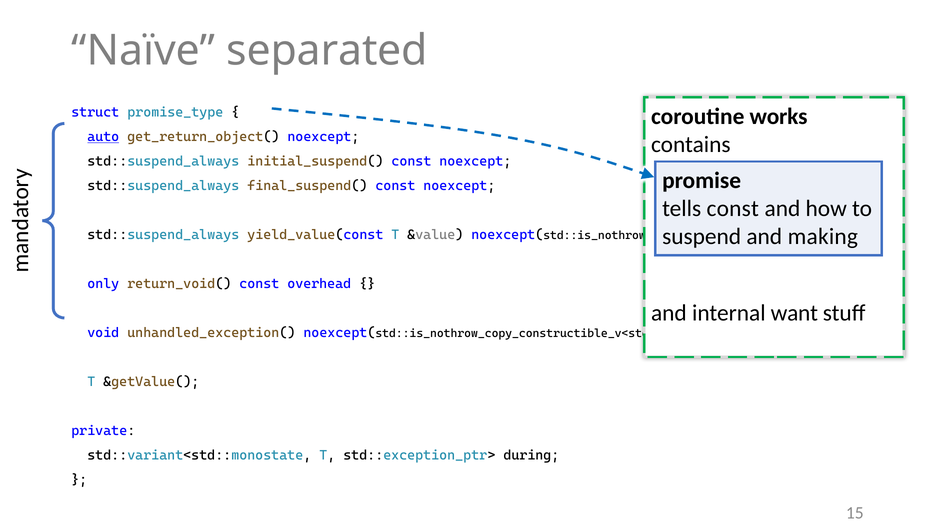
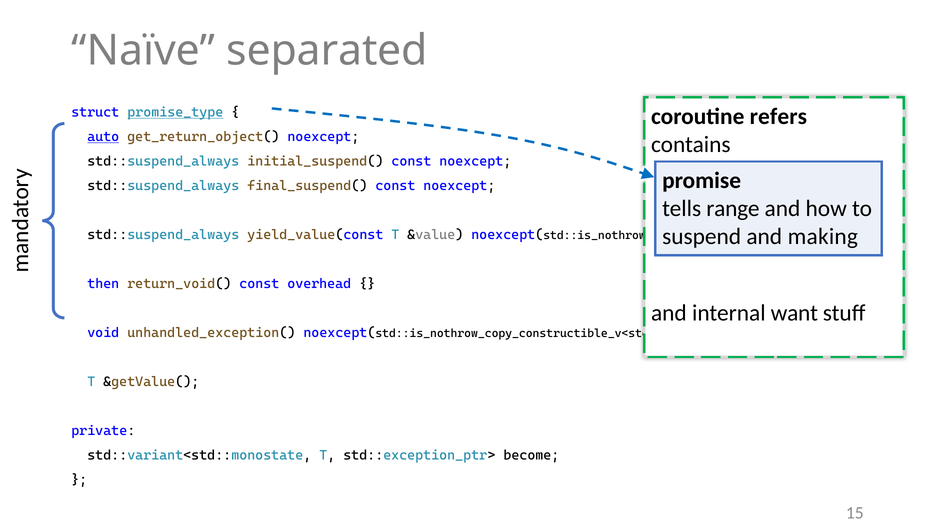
promise_type underline: none -> present
works: works -> refers
tells const: const -> range
only: only -> then
during: during -> become
